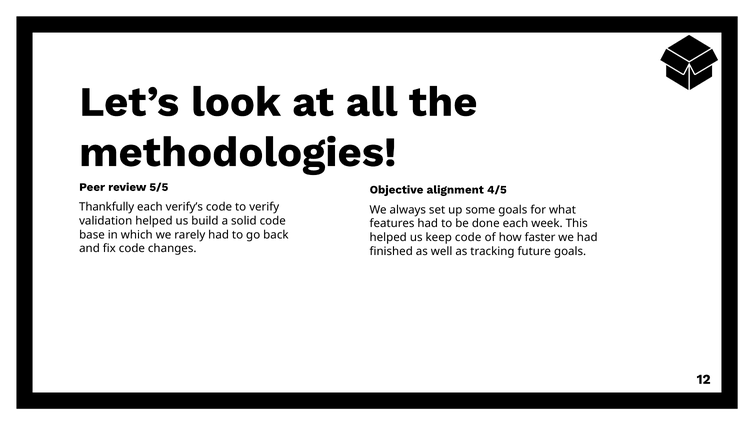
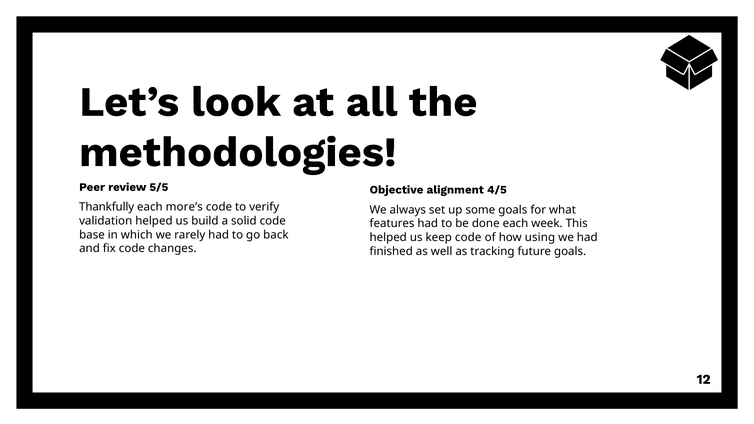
verify’s: verify’s -> more’s
faster: faster -> using
